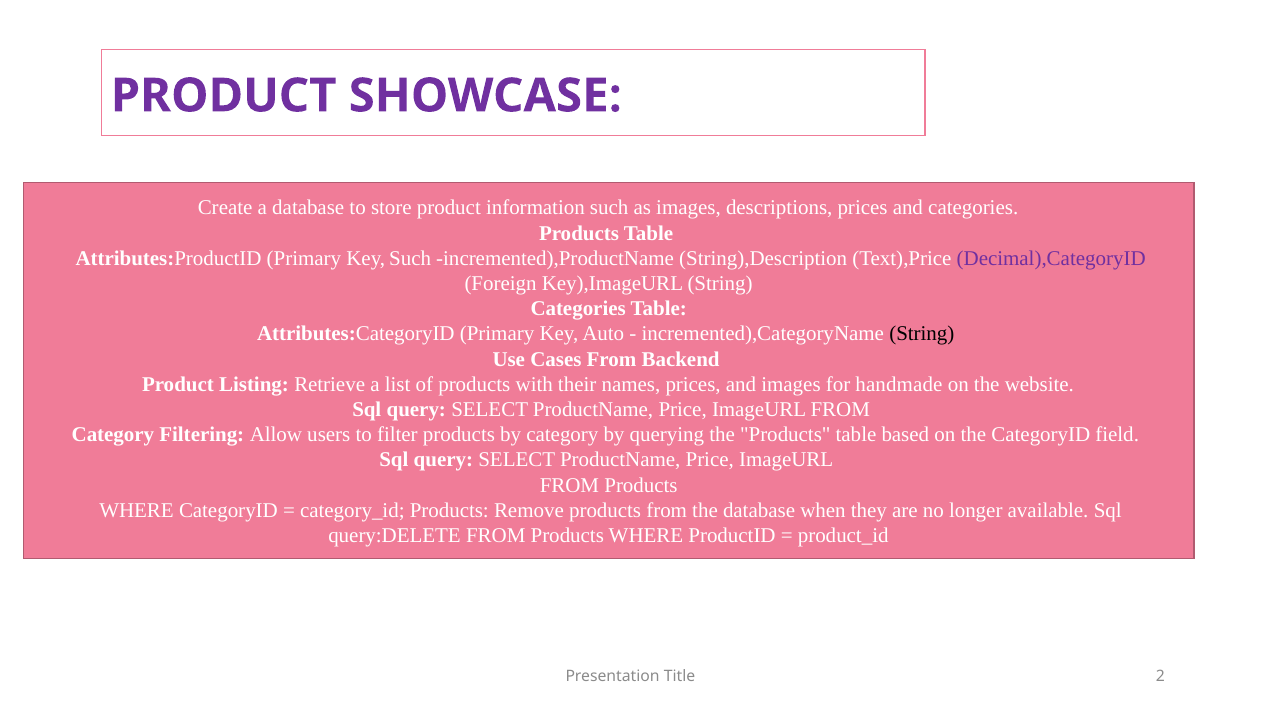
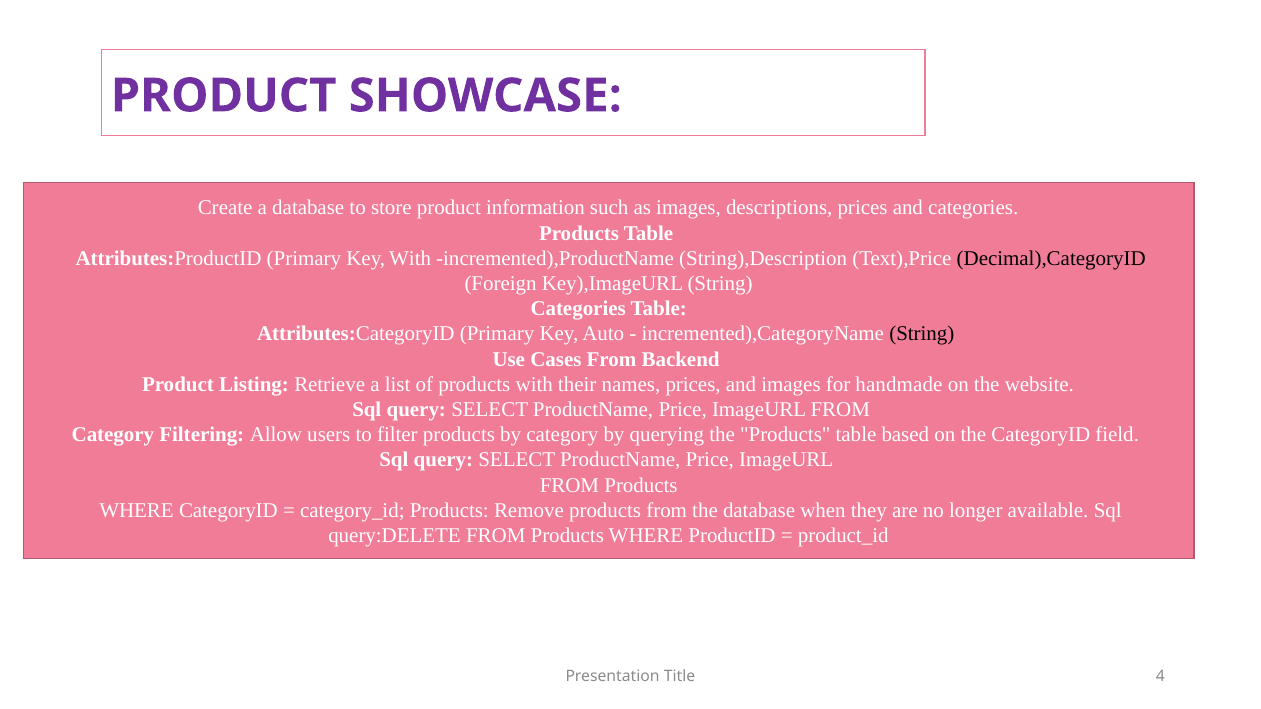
Key Such: Such -> With
Decimal),CategoryID colour: purple -> black
2: 2 -> 4
